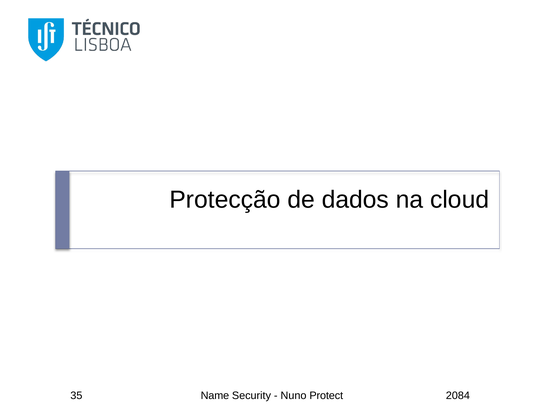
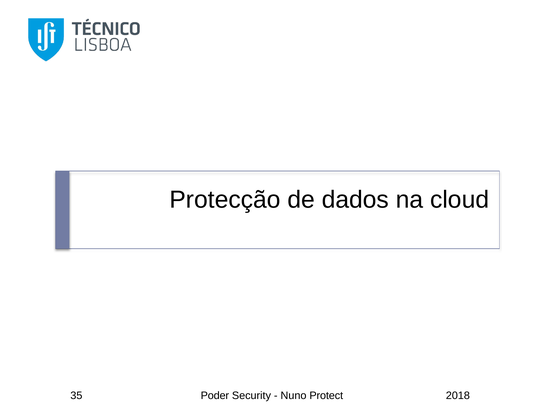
Name: Name -> Poder
2084: 2084 -> 2018
